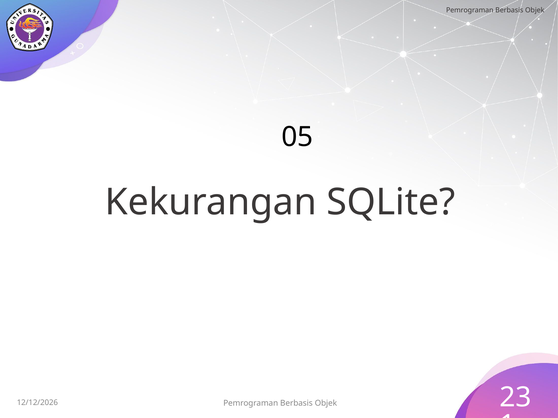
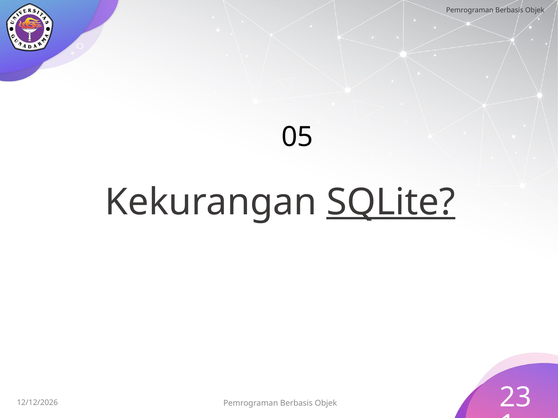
SQLite underline: none -> present
